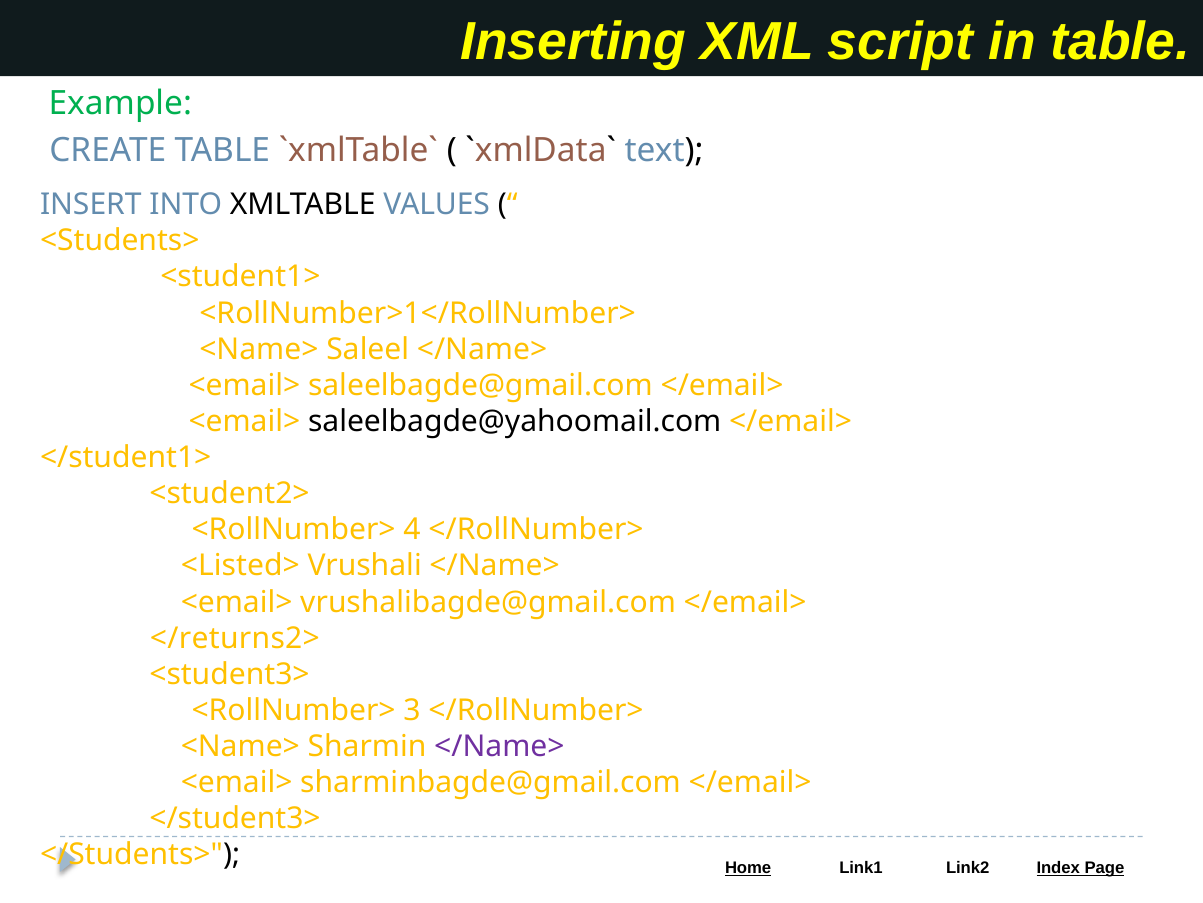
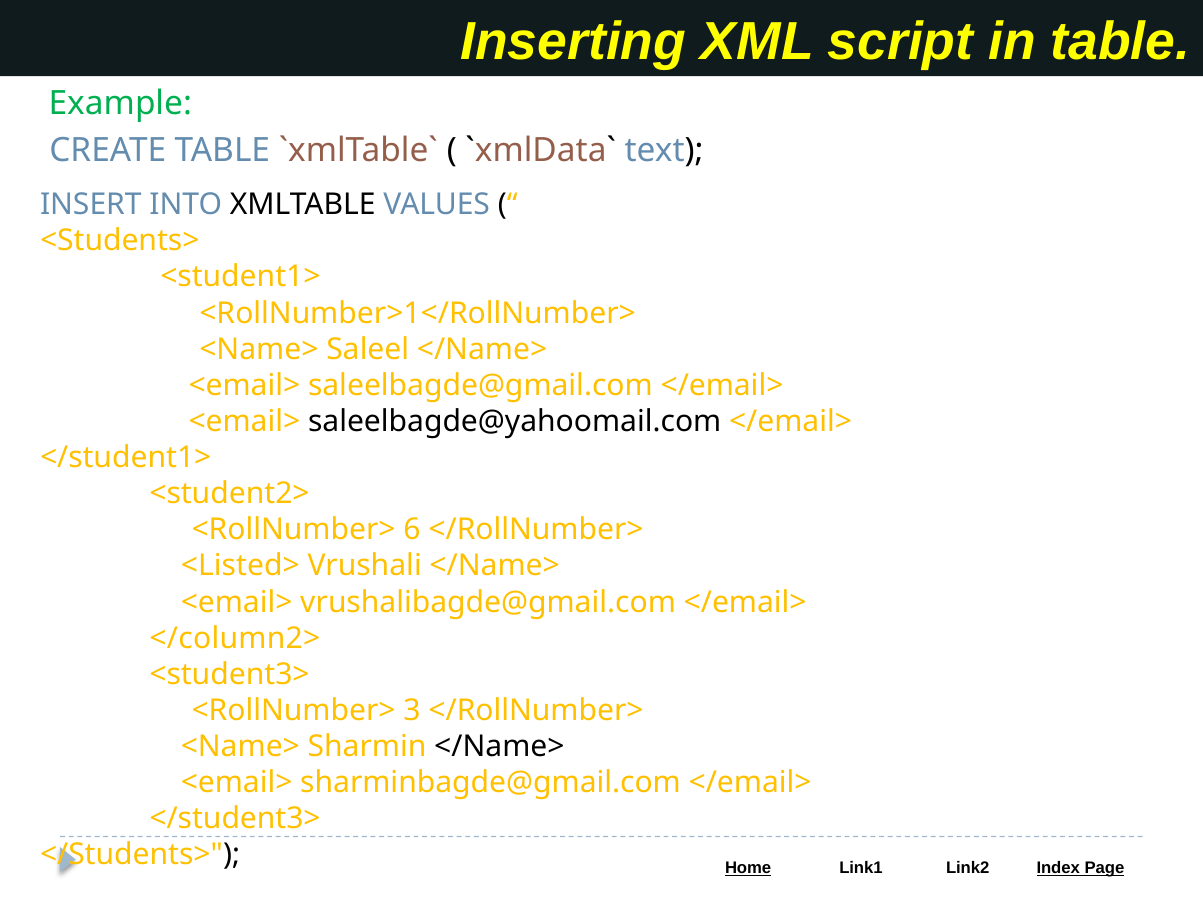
4: 4 -> 6
</returns2>: </returns2> -> </column2>
</Name> at (499, 746) colour: purple -> black
